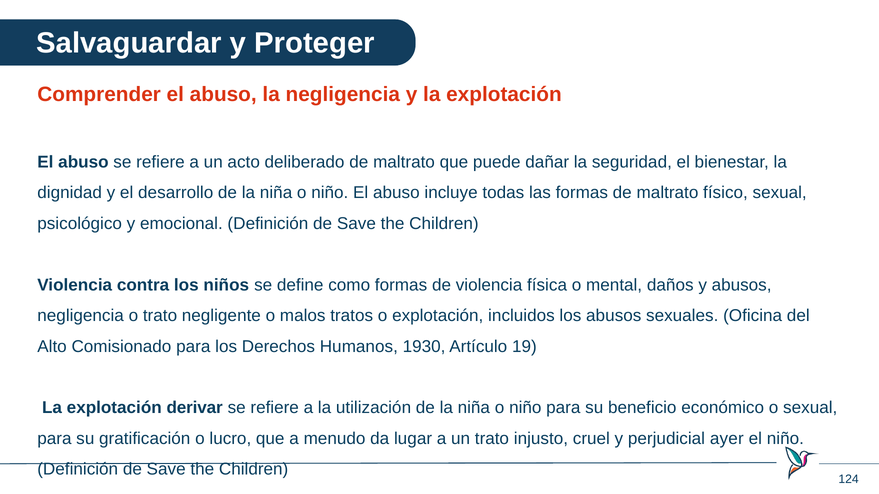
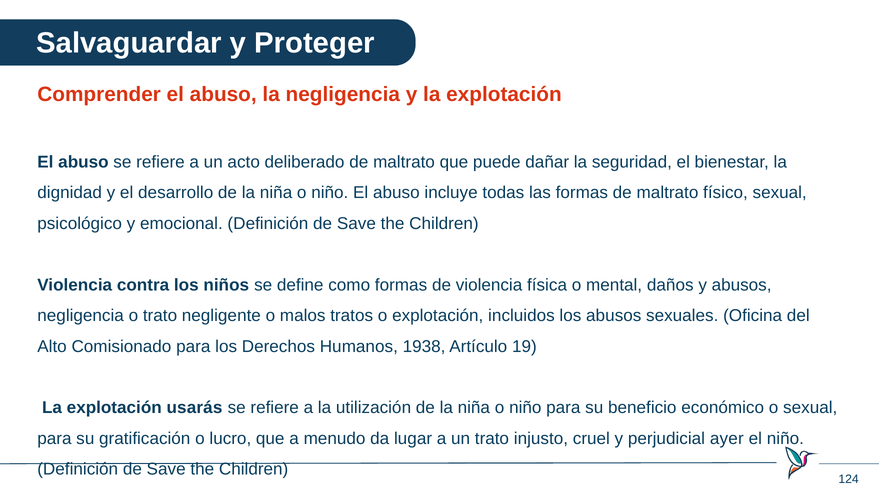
1930: 1930 -> 1938
derivar: derivar -> usarás
